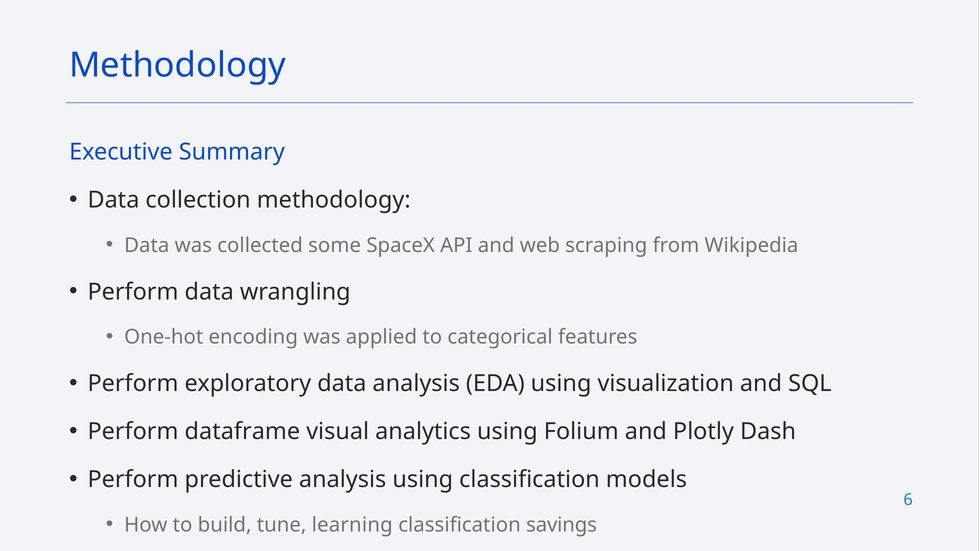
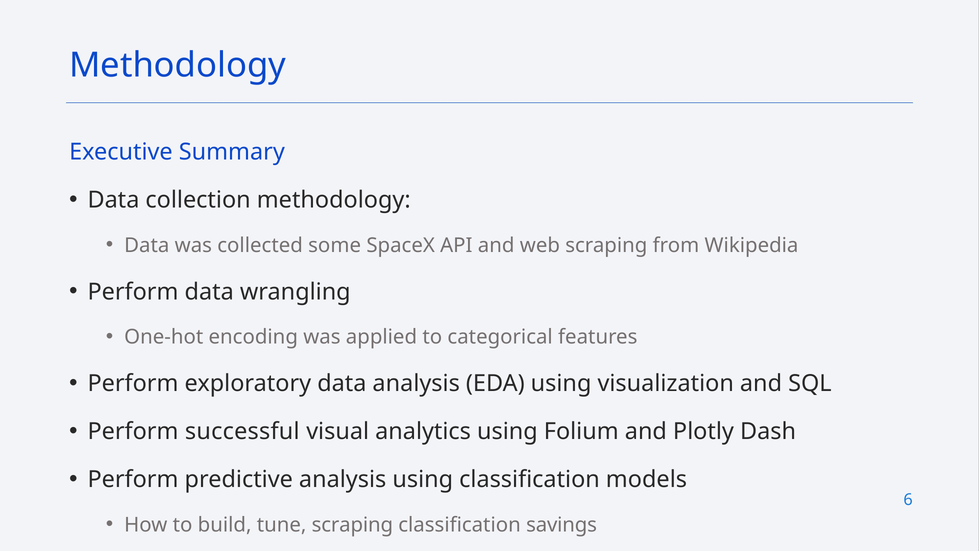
dataframe: dataframe -> successful
tune learning: learning -> scraping
